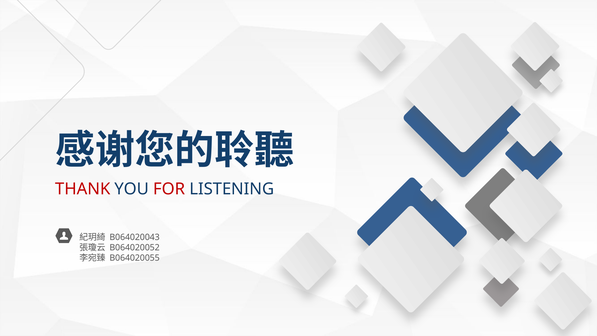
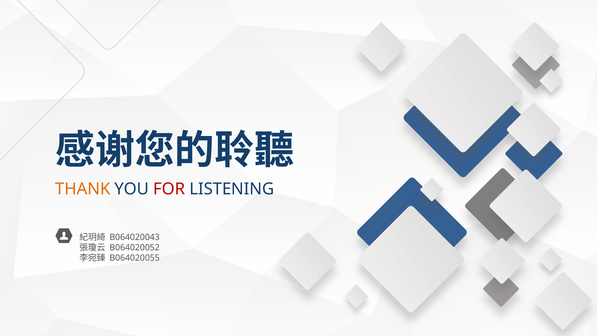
THANK colour: red -> orange
